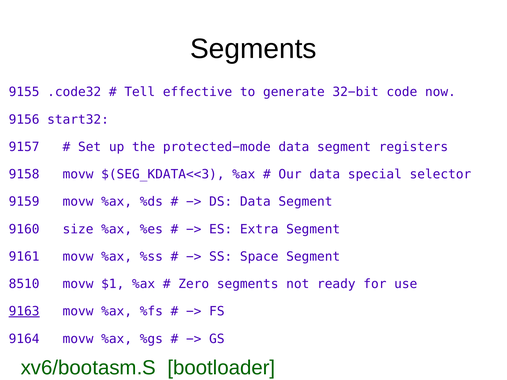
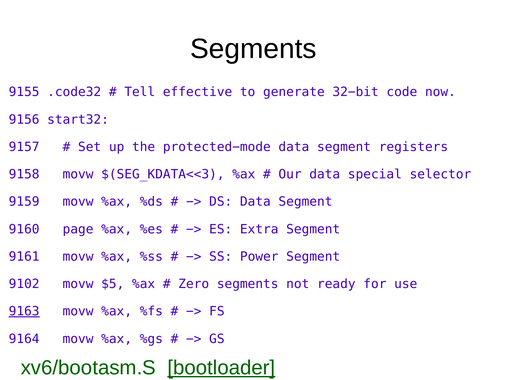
size: size -> page
Space: Space -> Power
8510: 8510 -> 9102
$1: $1 -> $5
bootloader underline: none -> present
